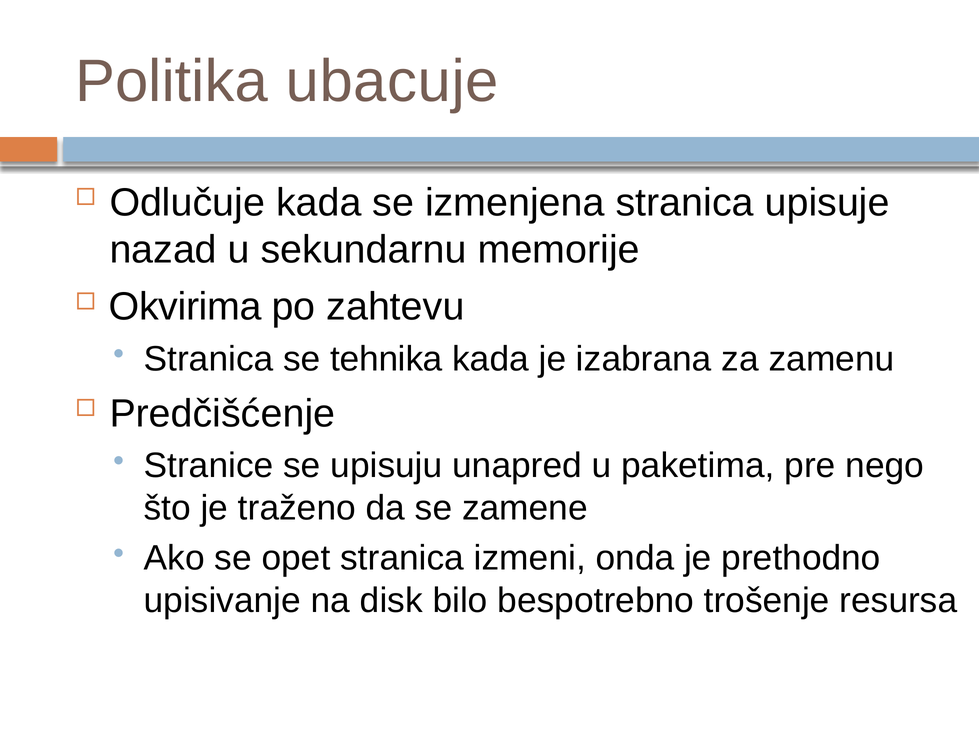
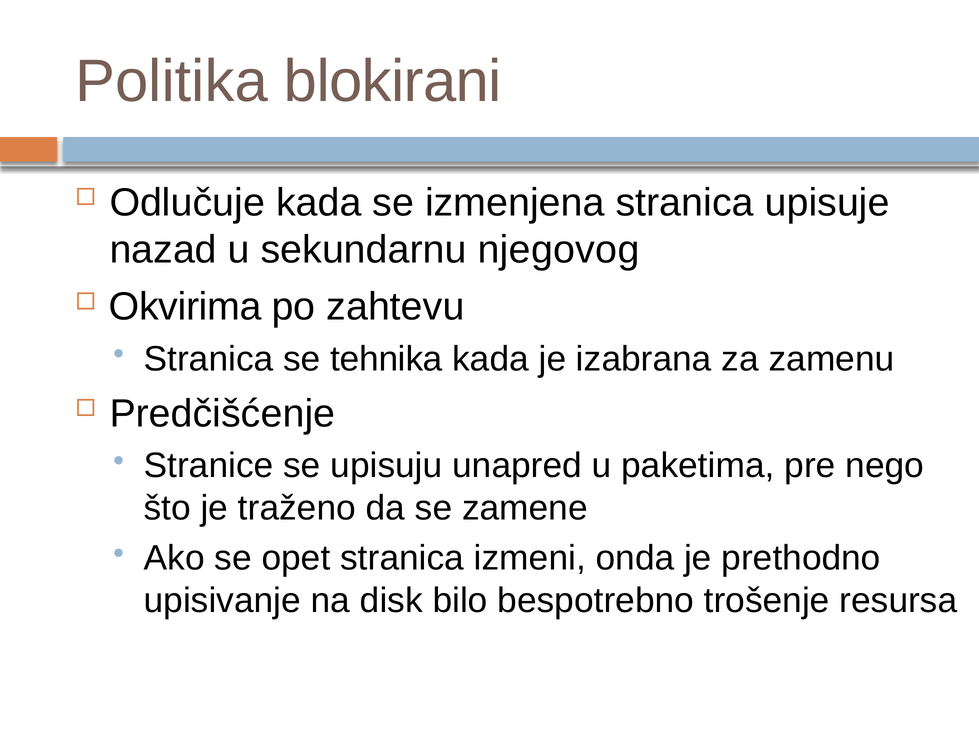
ubacuje: ubacuje -> blokirani
memorije: memorije -> njegovog
